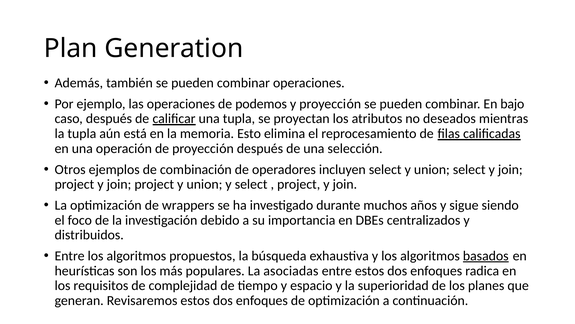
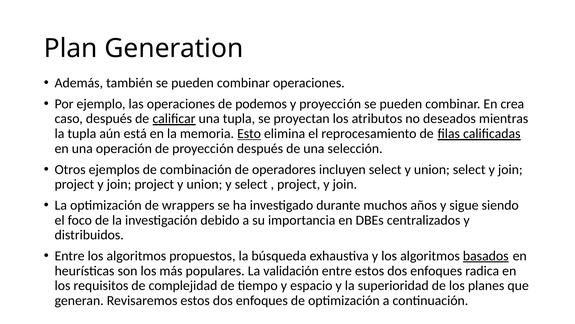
bajo: bajo -> crea
Esto underline: none -> present
asociadas: asociadas -> validación
